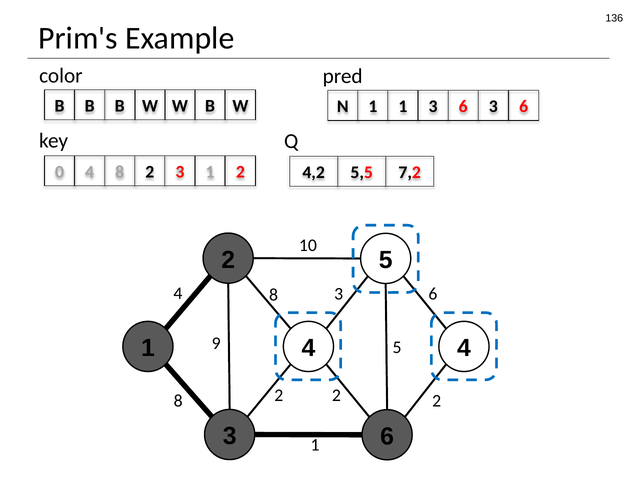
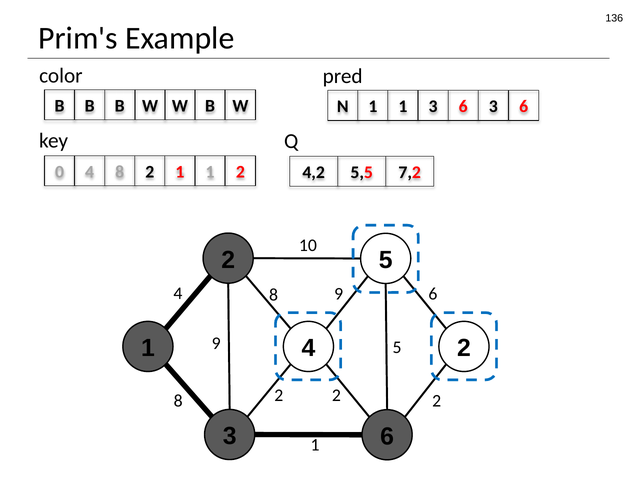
8 2 3: 3 -> 1
8 3: 3 -> 9
4 4: 4 -> 2
